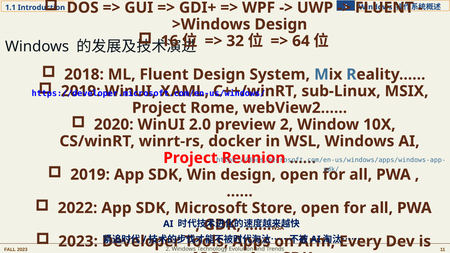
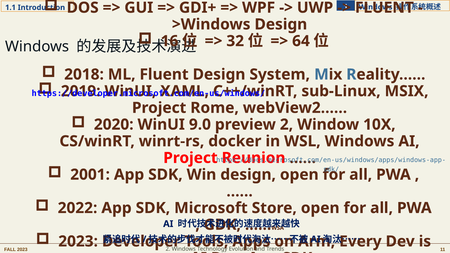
2.0: 2.0 -> 9.0
2019 at (90, 175): 2019 -> 2001
